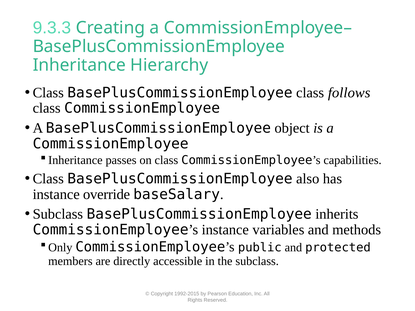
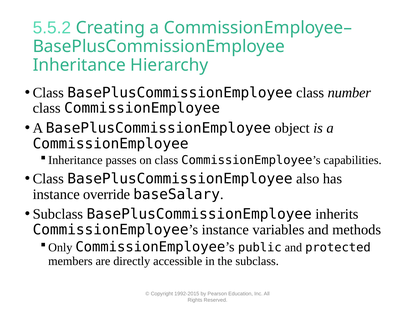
9.3.3: 9.3.3 -> 5.5.2
follows: follows -> number
